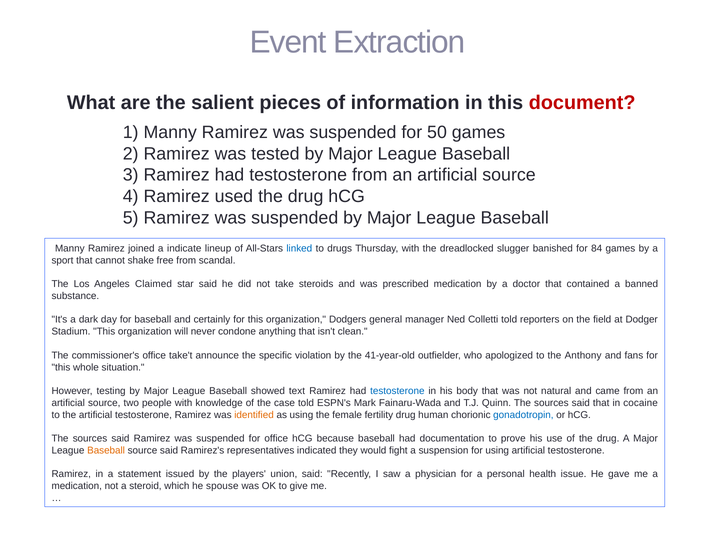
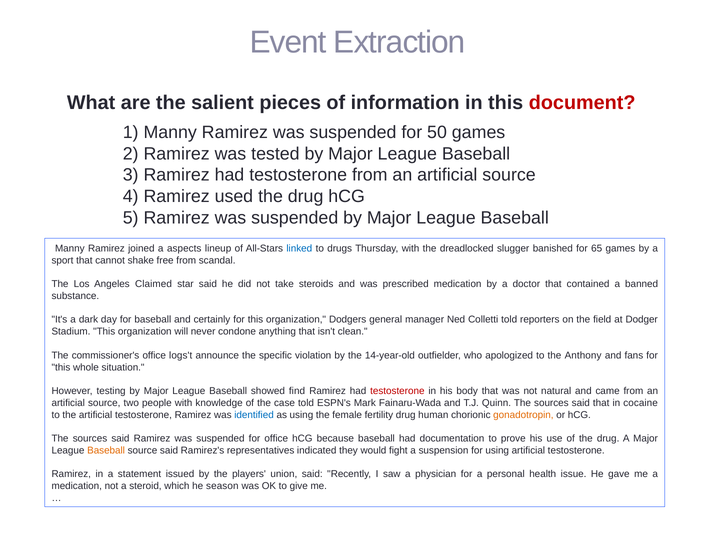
indicate: indicate -> aspects
84: 84 -> 65
take't: take't -> logs't
41-year-old: 41-year-old -> 14-year-old
text: text -> find
testosterone at (397, 391) colour: blue -> red
identified colour: orange -> blue
gonadotropin colour: blue -> orange
spouse: spouse -> season
